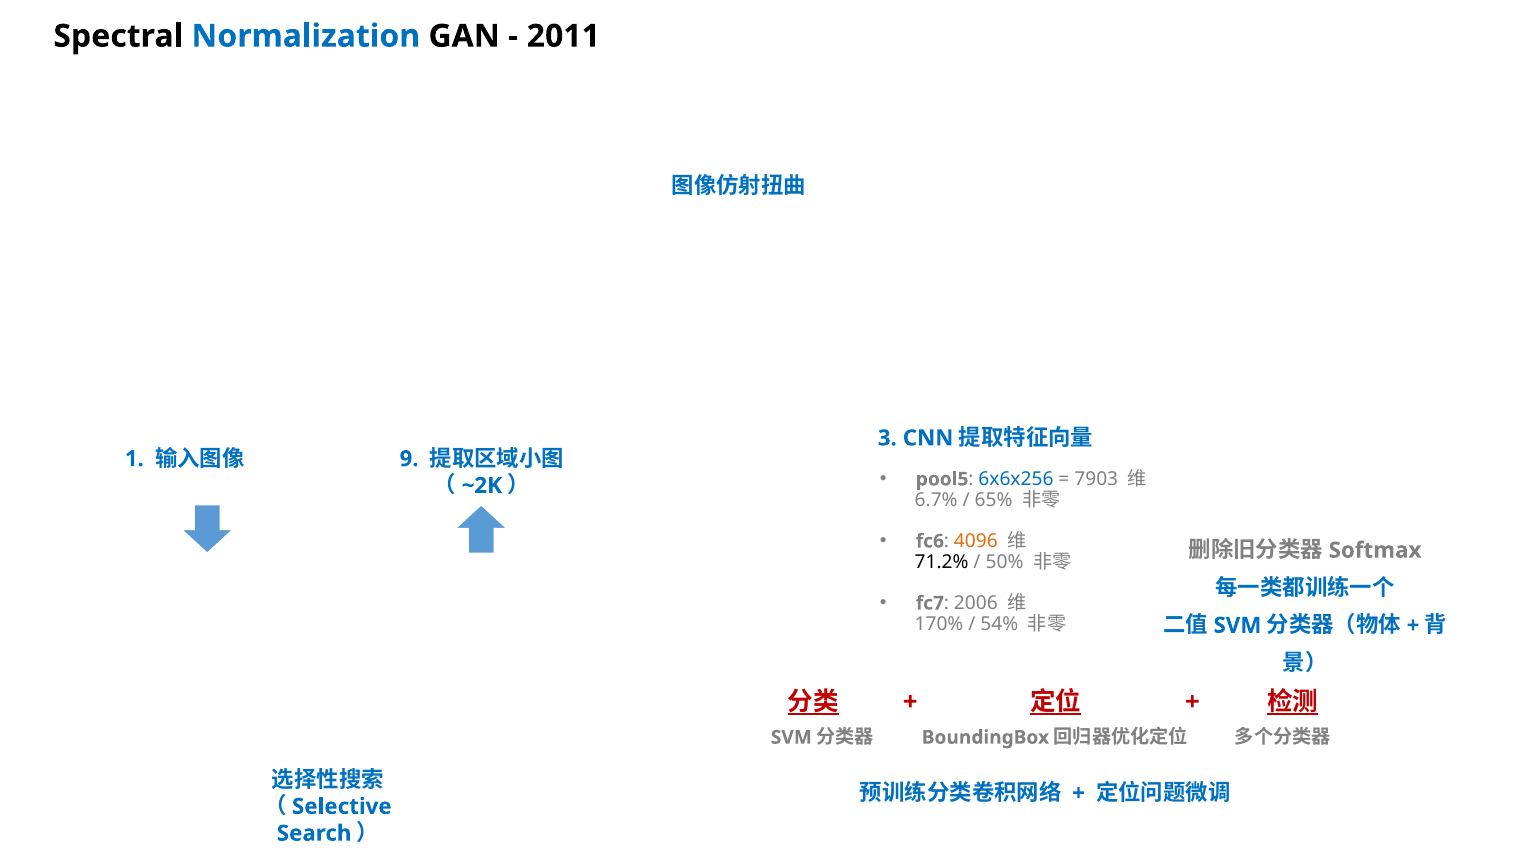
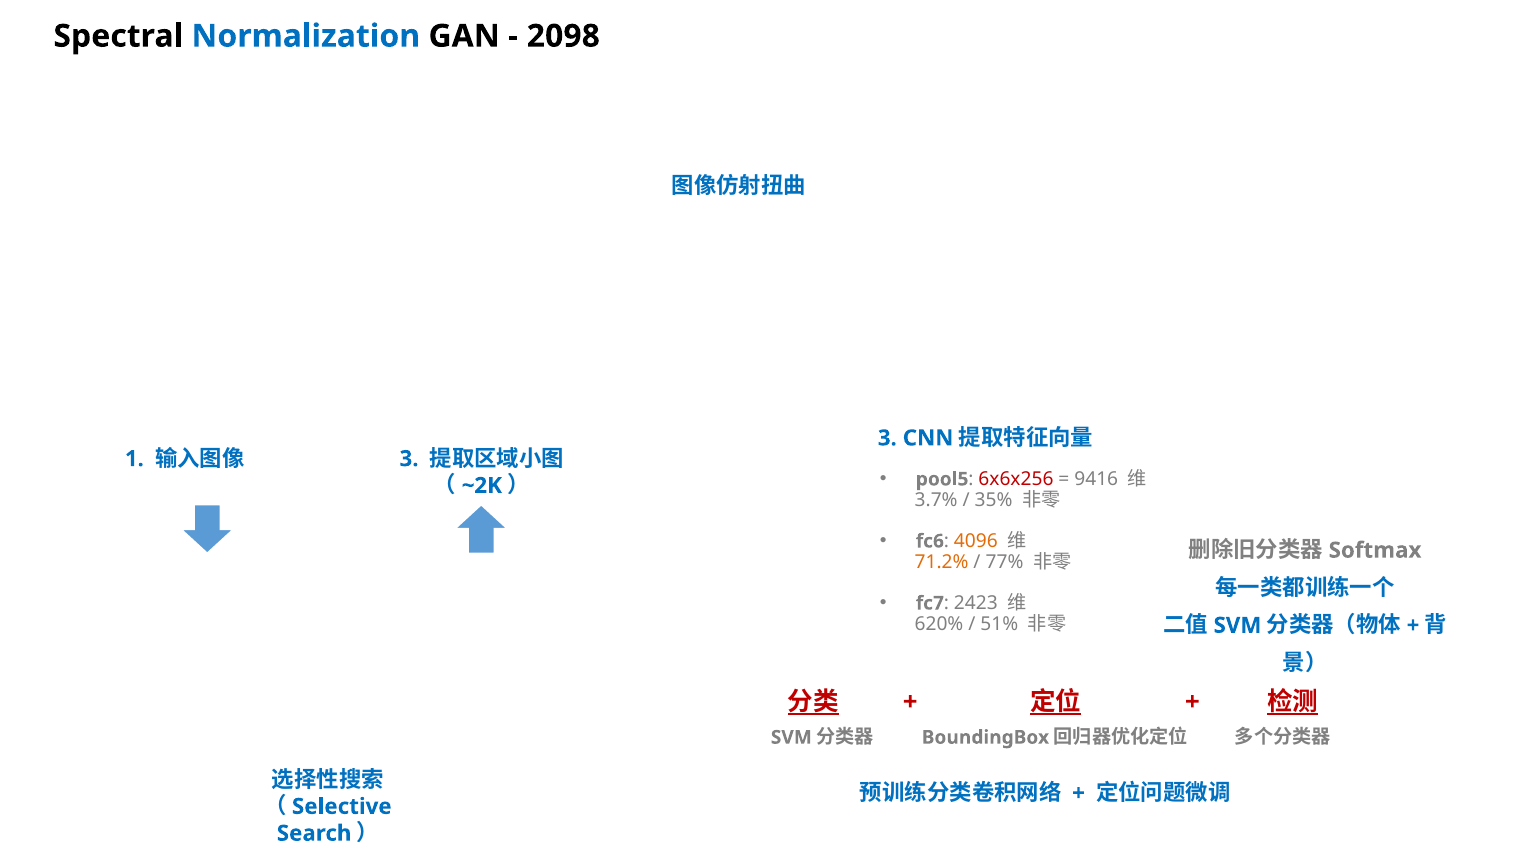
2011: 2011 -> 2098
9 at (409, 459): 9 -> 3
6x6x256 colour: blue -> red
7903: 7903 -> 9416
6.7%: 6.7% -> 3.7%
65%: 65% -> 35%
71.2% colour: black -> orange
50%: 50% -> 77%
2006: 2006 -> 2423
170%: 170% -> 620%
54%: 54% -> 51%
